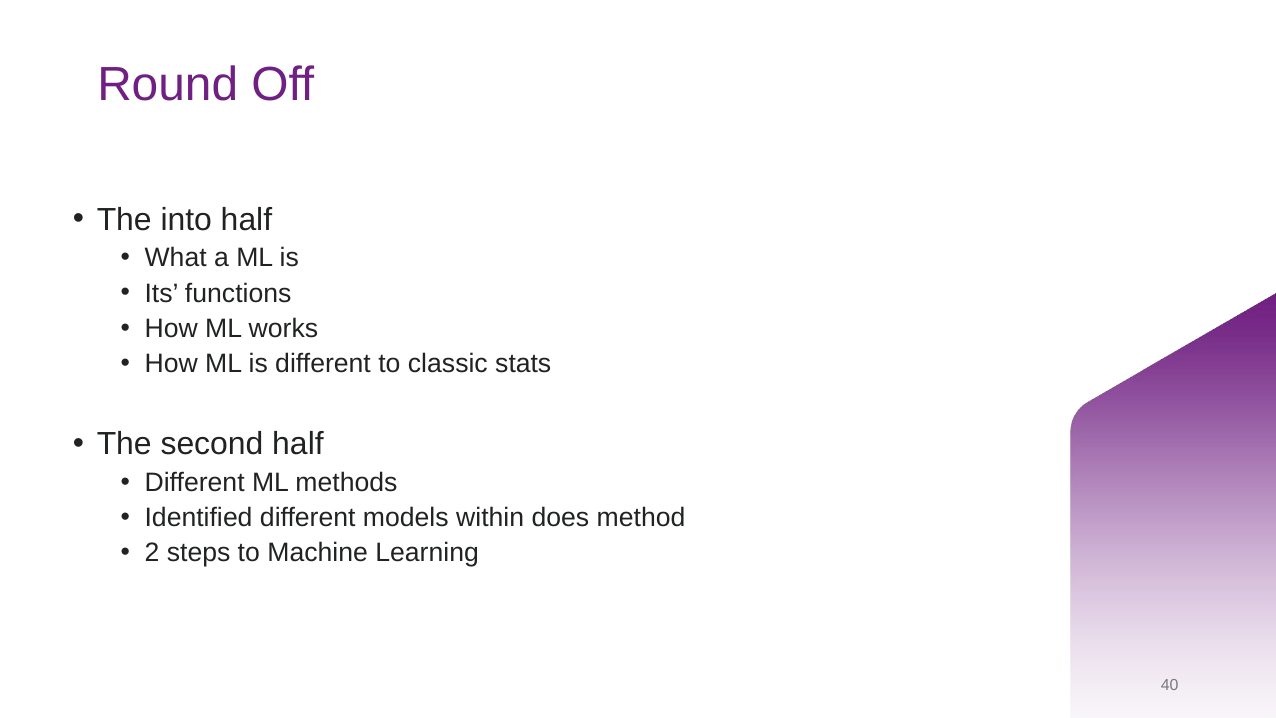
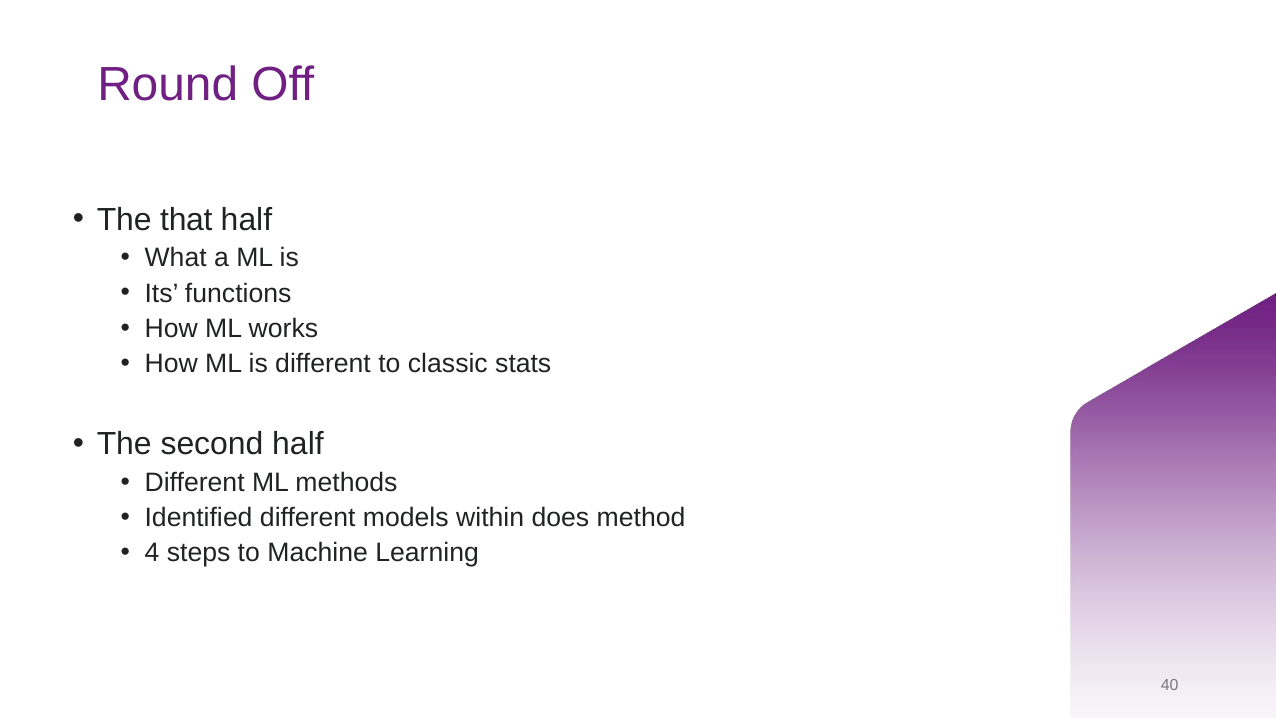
into: into -> that
2: 2 -> 4
